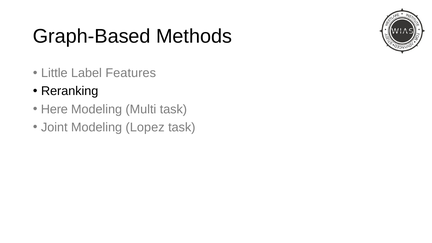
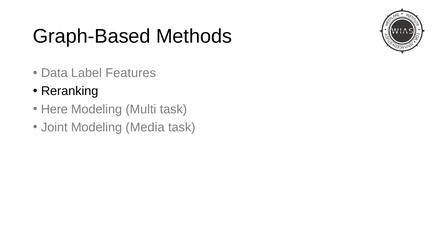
Little: Little -> Data
Lopez: Lopez -> Media
